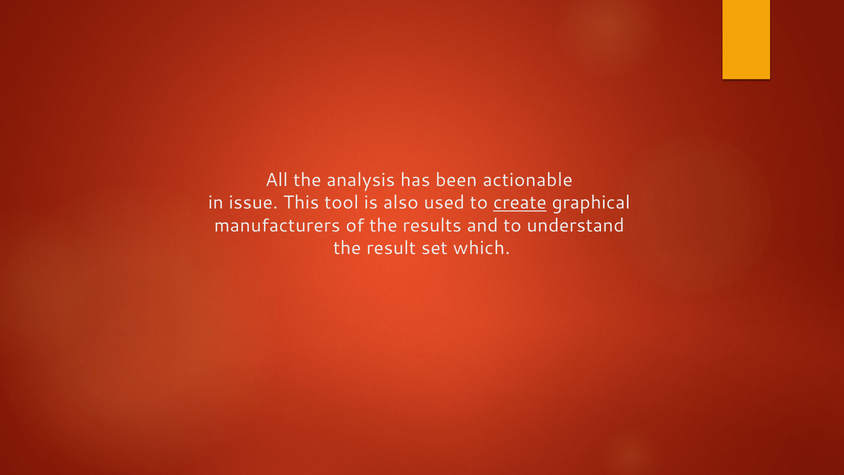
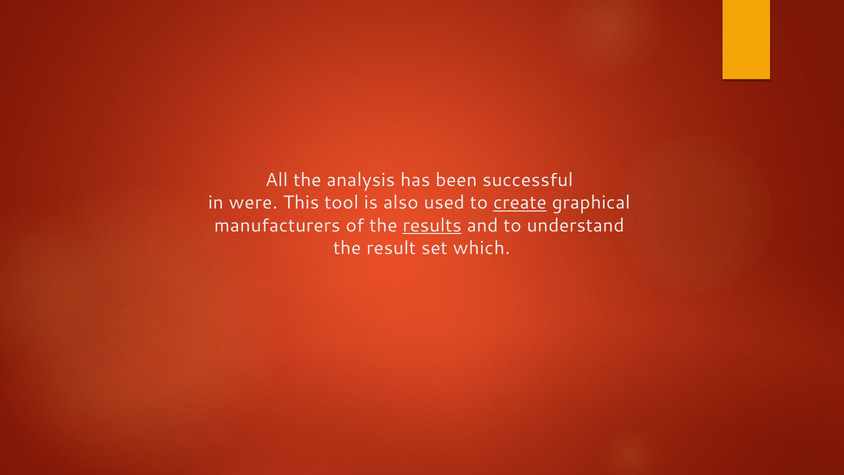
actionable: actionable -> successful
issue: issue -> were
results underline: none -> present
